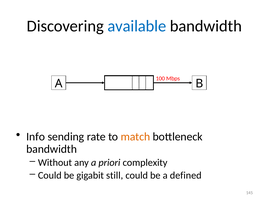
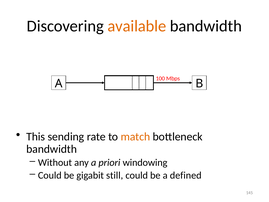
available colour: blue -> orange
Info: Info -> This
complexity: complexity -> windowing
